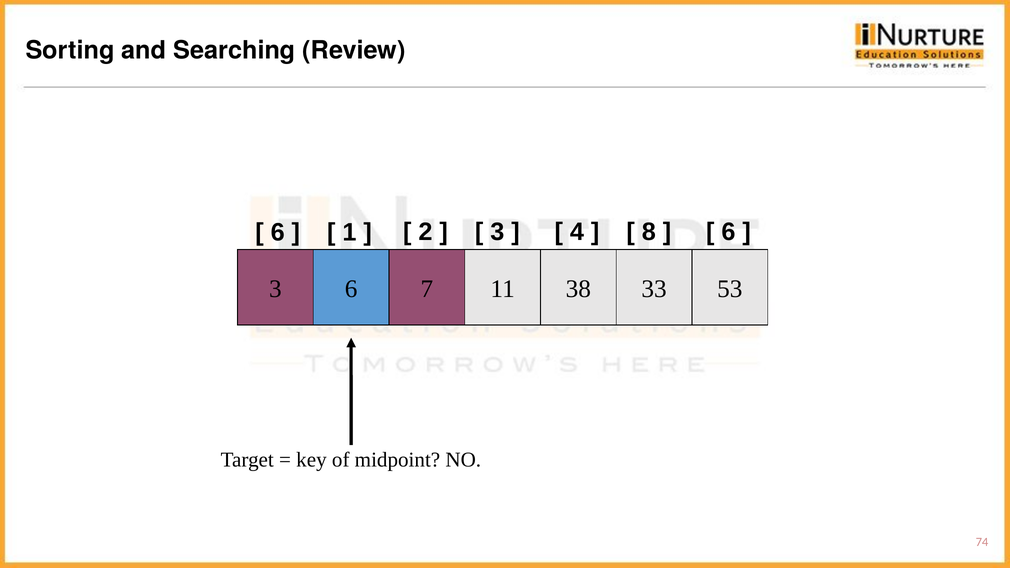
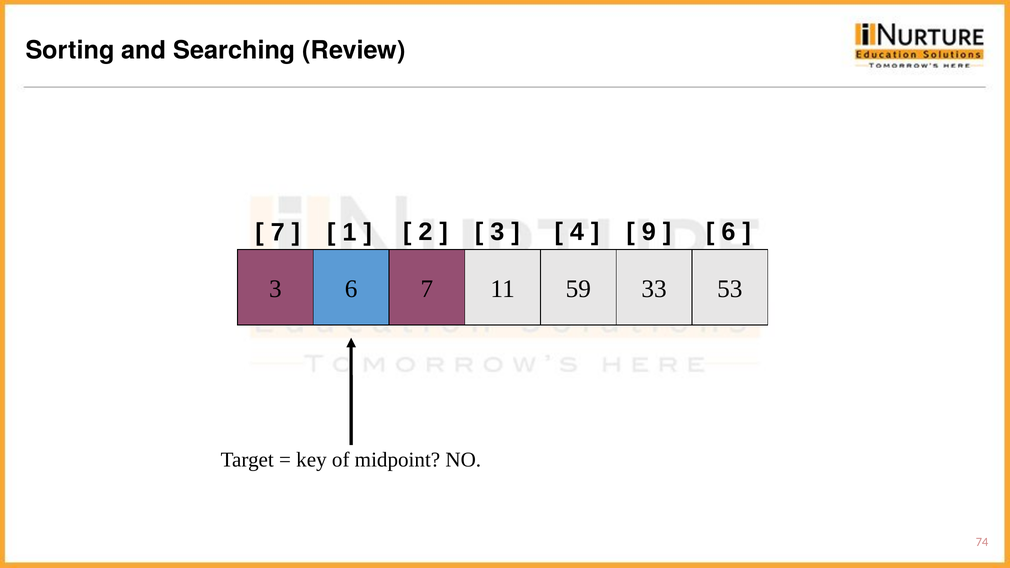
8: 8 -> 9
6 at (278, 233): 6 -> 7
38: 38 -> 59
